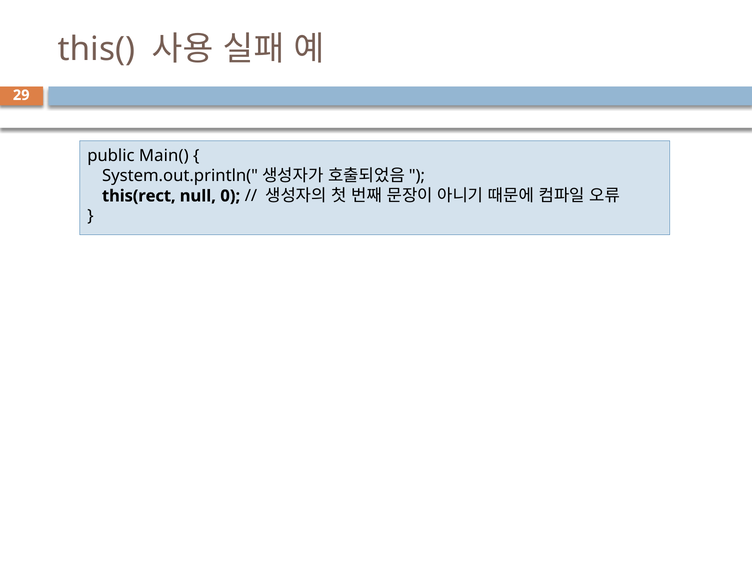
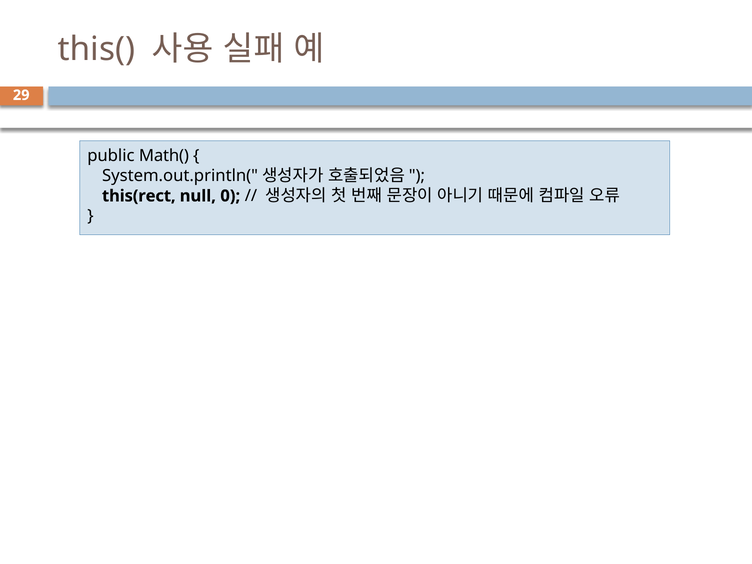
Main(: Main( -> Math(
